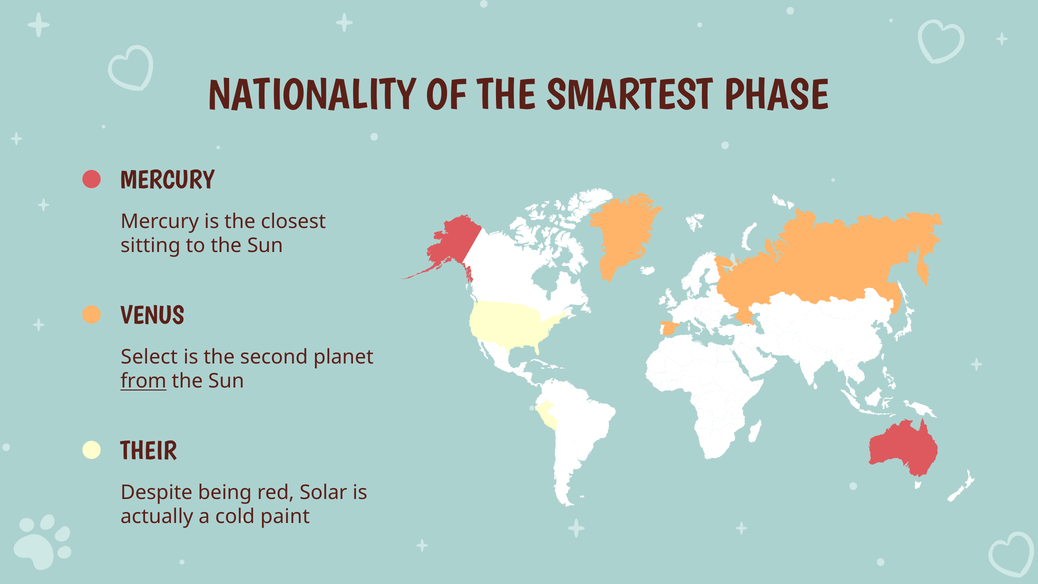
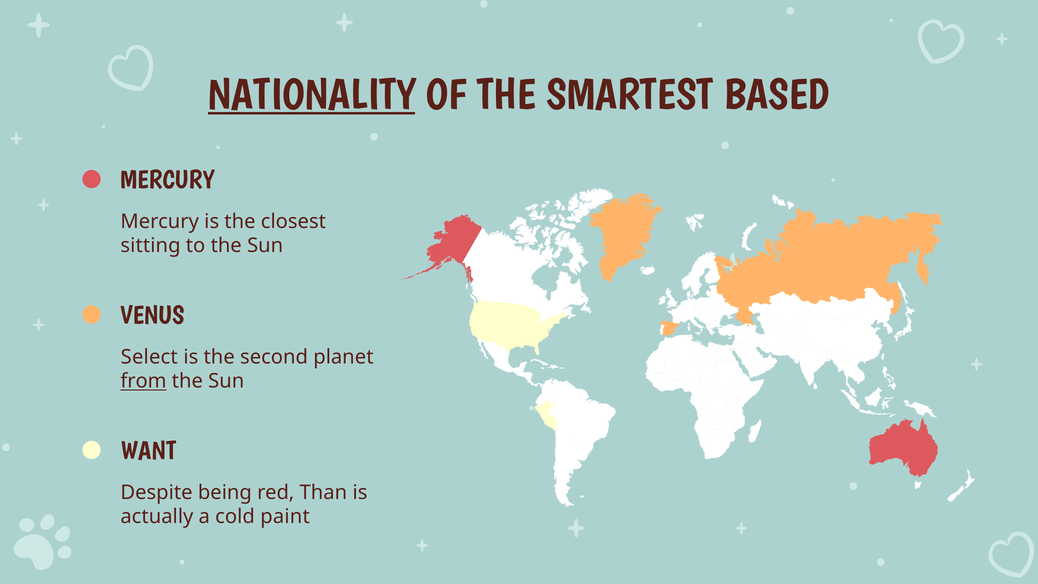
NATIONALITY underline: none -> present
PHASE: PHASE -> BASED
THEIR: THEIR -> WANT
Solar: Solar -> Than
